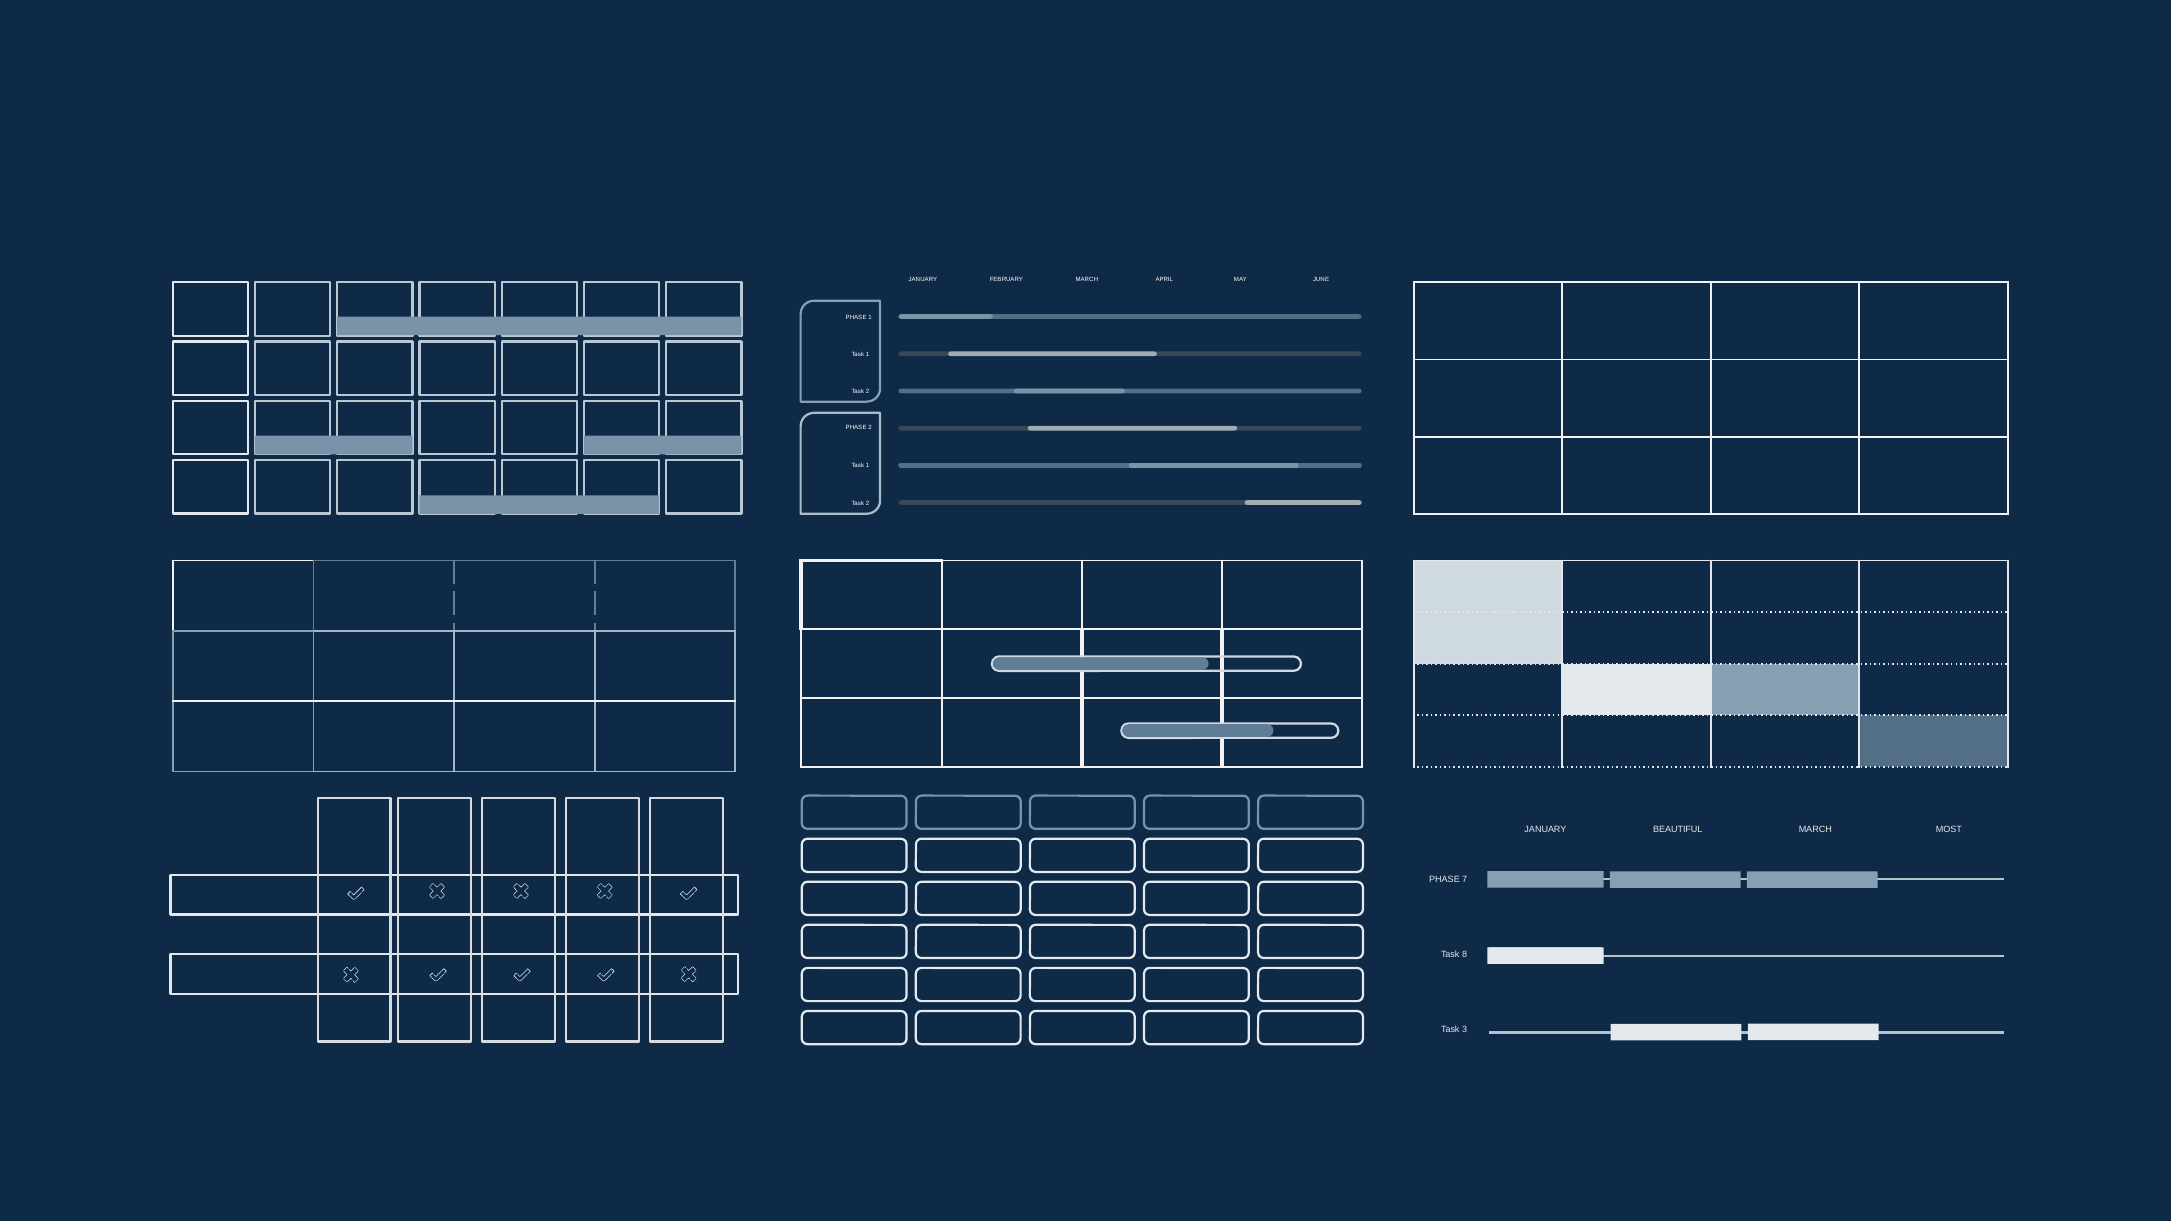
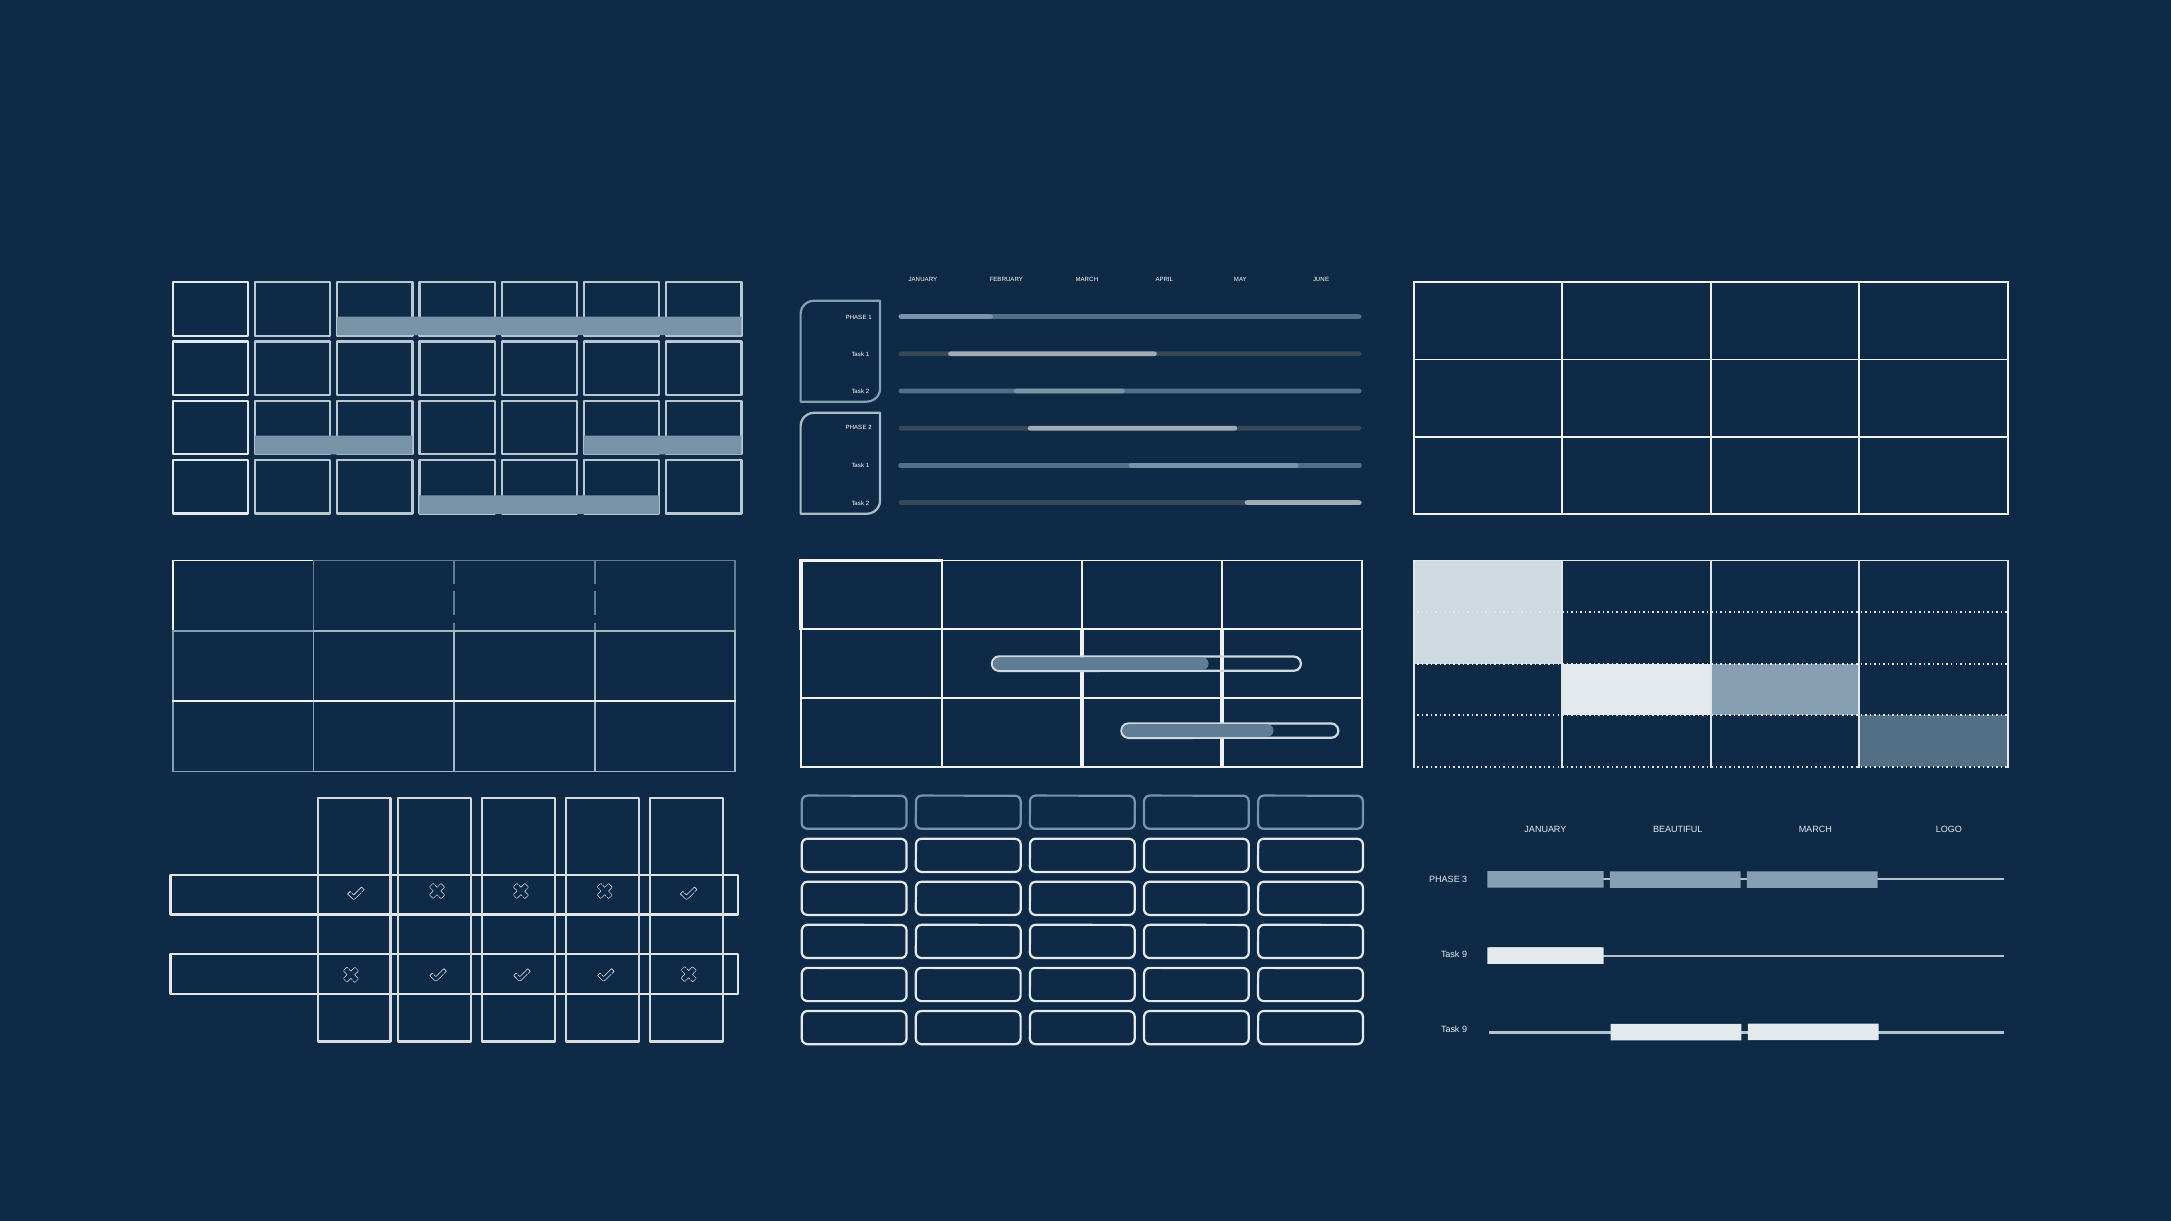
MOST: MOST -> LOGO
7: 7 -> 3
8 at (1465, 955): 8 -> 9
3 at (1465, 1030): 3 -> 9
